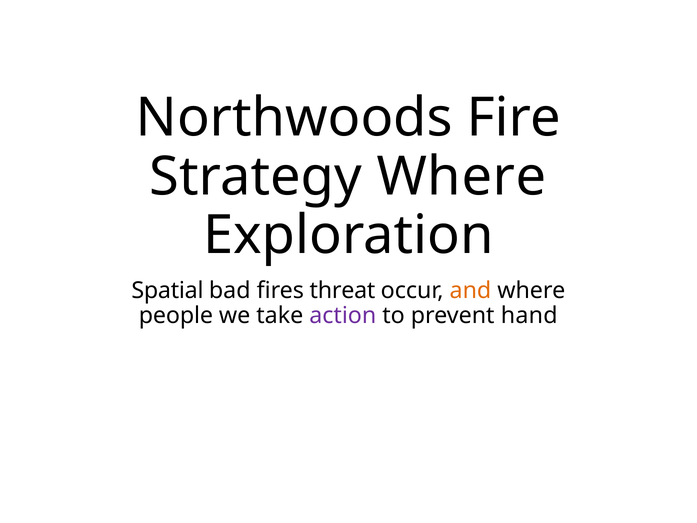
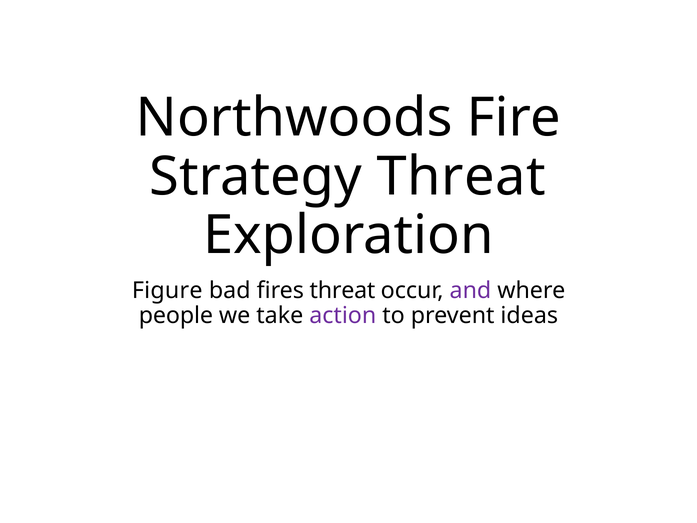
Strategy Where: Where -> Threat
Spatial: Spatial -> Figure
and colour: orange -> purple
hand: hand -> ideas
